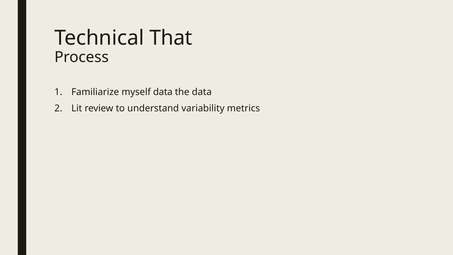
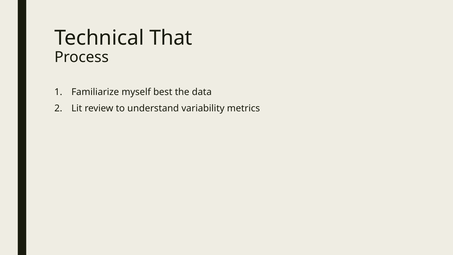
myself data: data -> best
